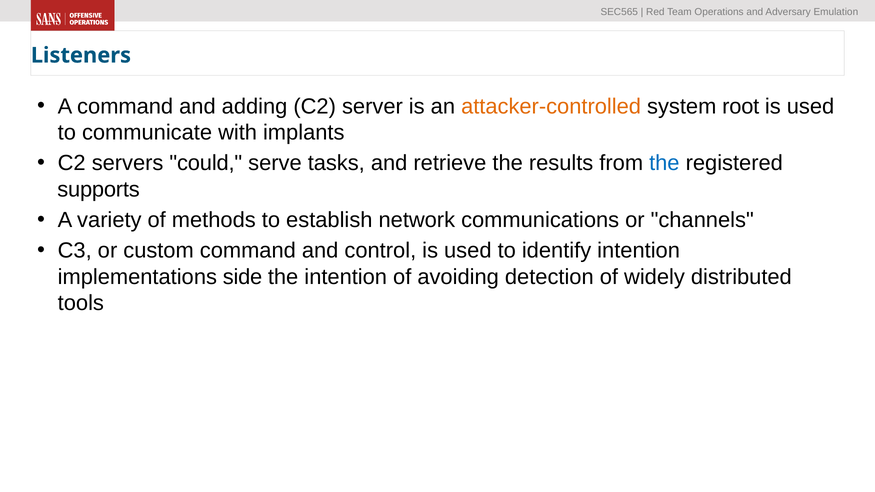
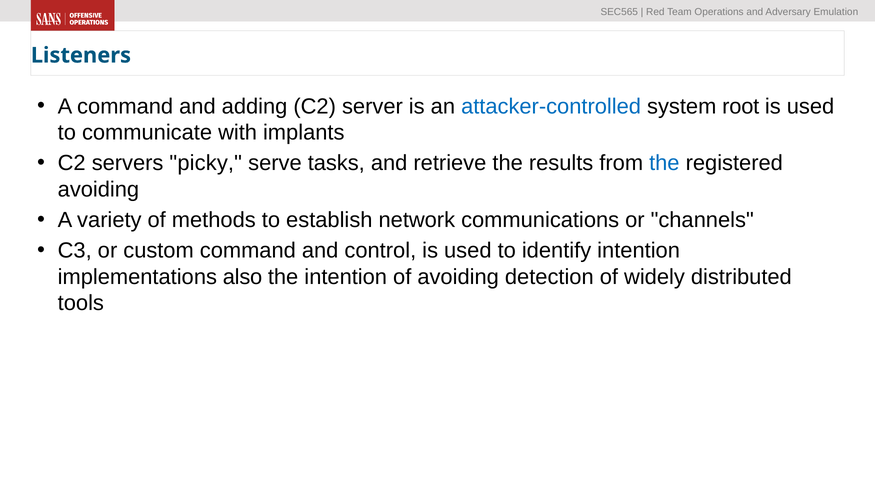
attacker-controlled colour: orange -> blue
could: could -> picky
supports at (99, 190): supports -> avoiding
side: side -> also
